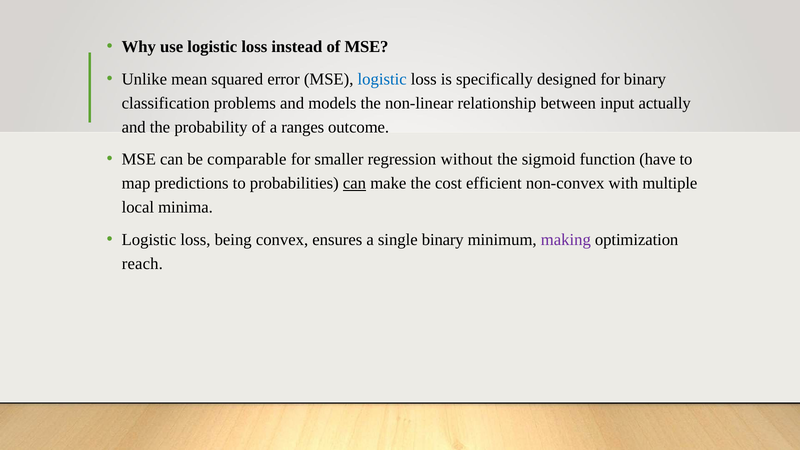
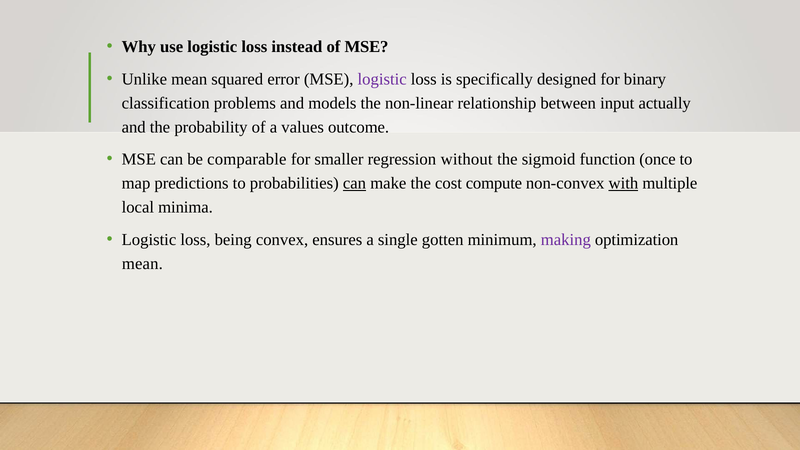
logistic at (382, 79) colour: blue -> purple
ranges: ranges -> values
have: have -> once
efficient: efficient -> compute
with underline: none -> present
single binary: binary -> gotten
reach at (142, 264): reach -> mean
